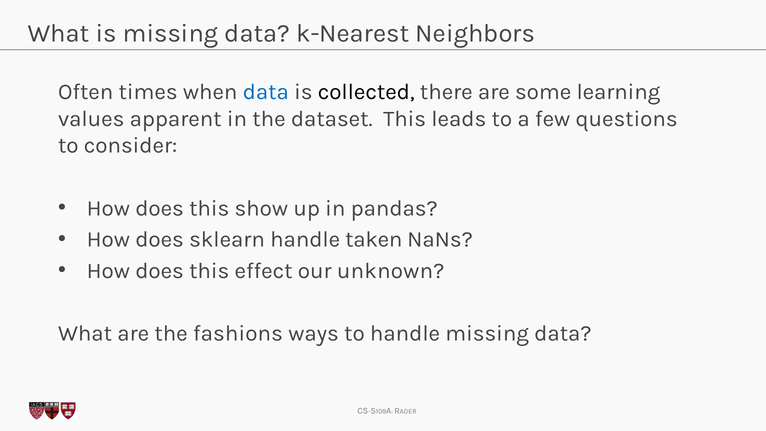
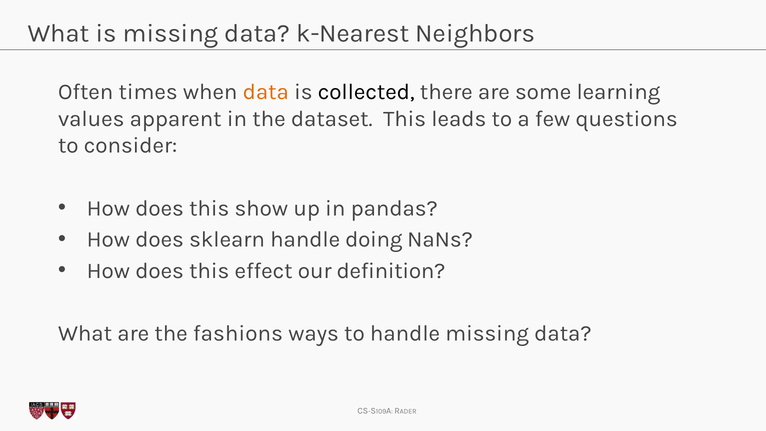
data at (266, 92) colour: blue -> orange
taken: taken -> doing
unknown: unknown -> definition
